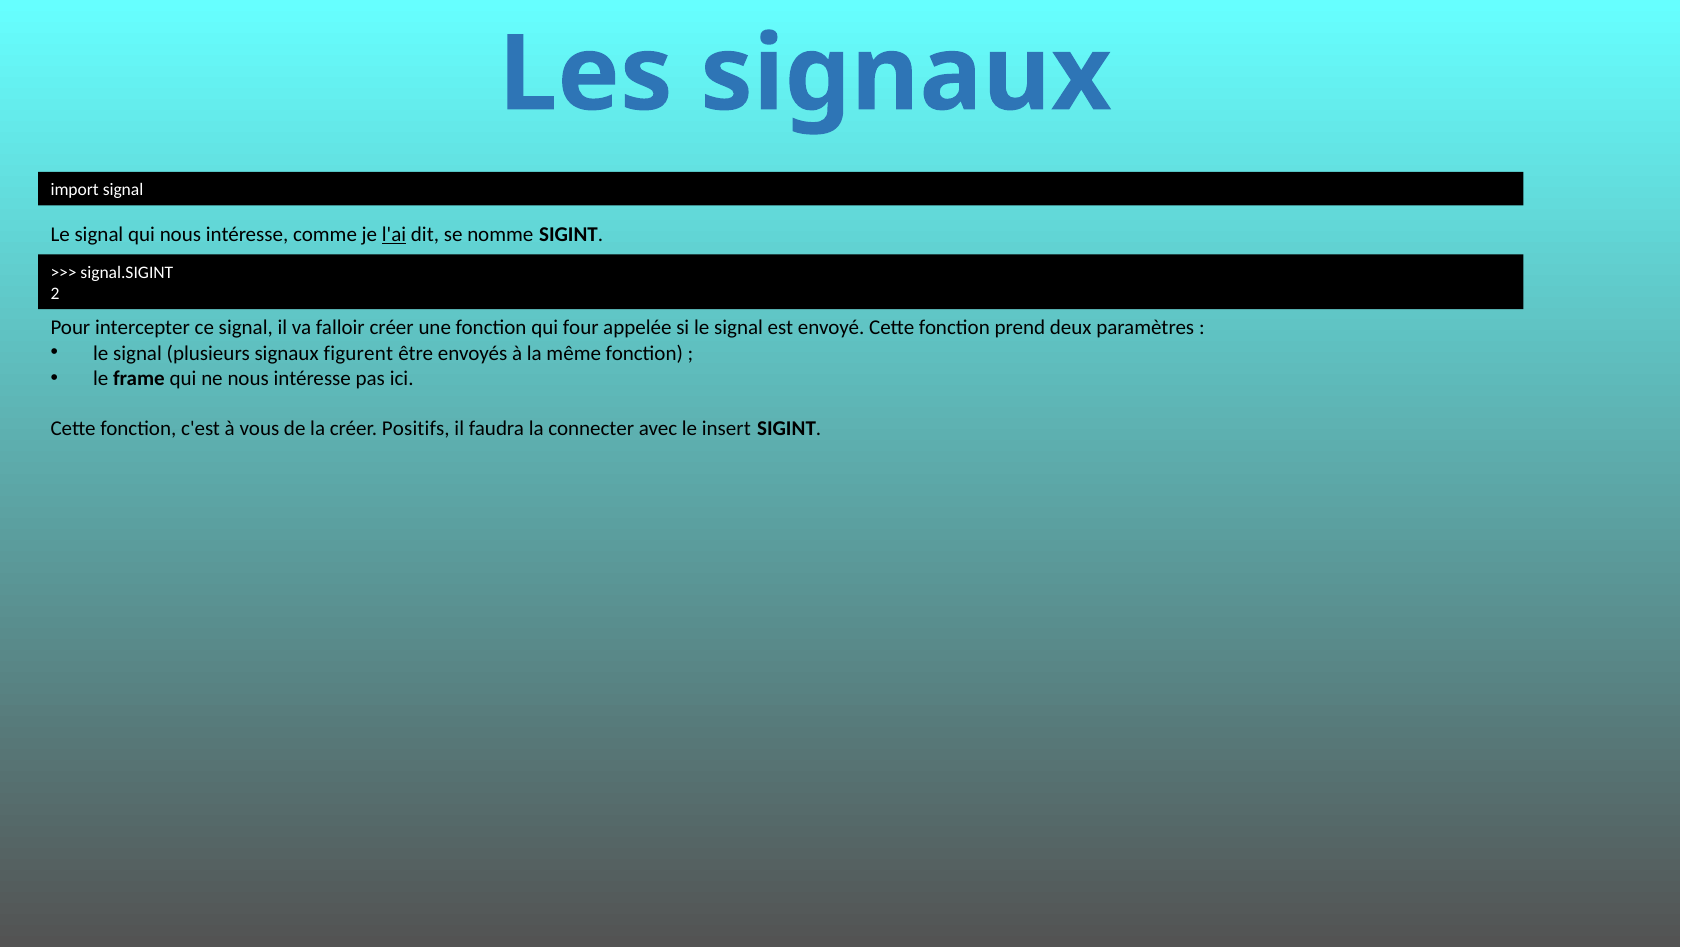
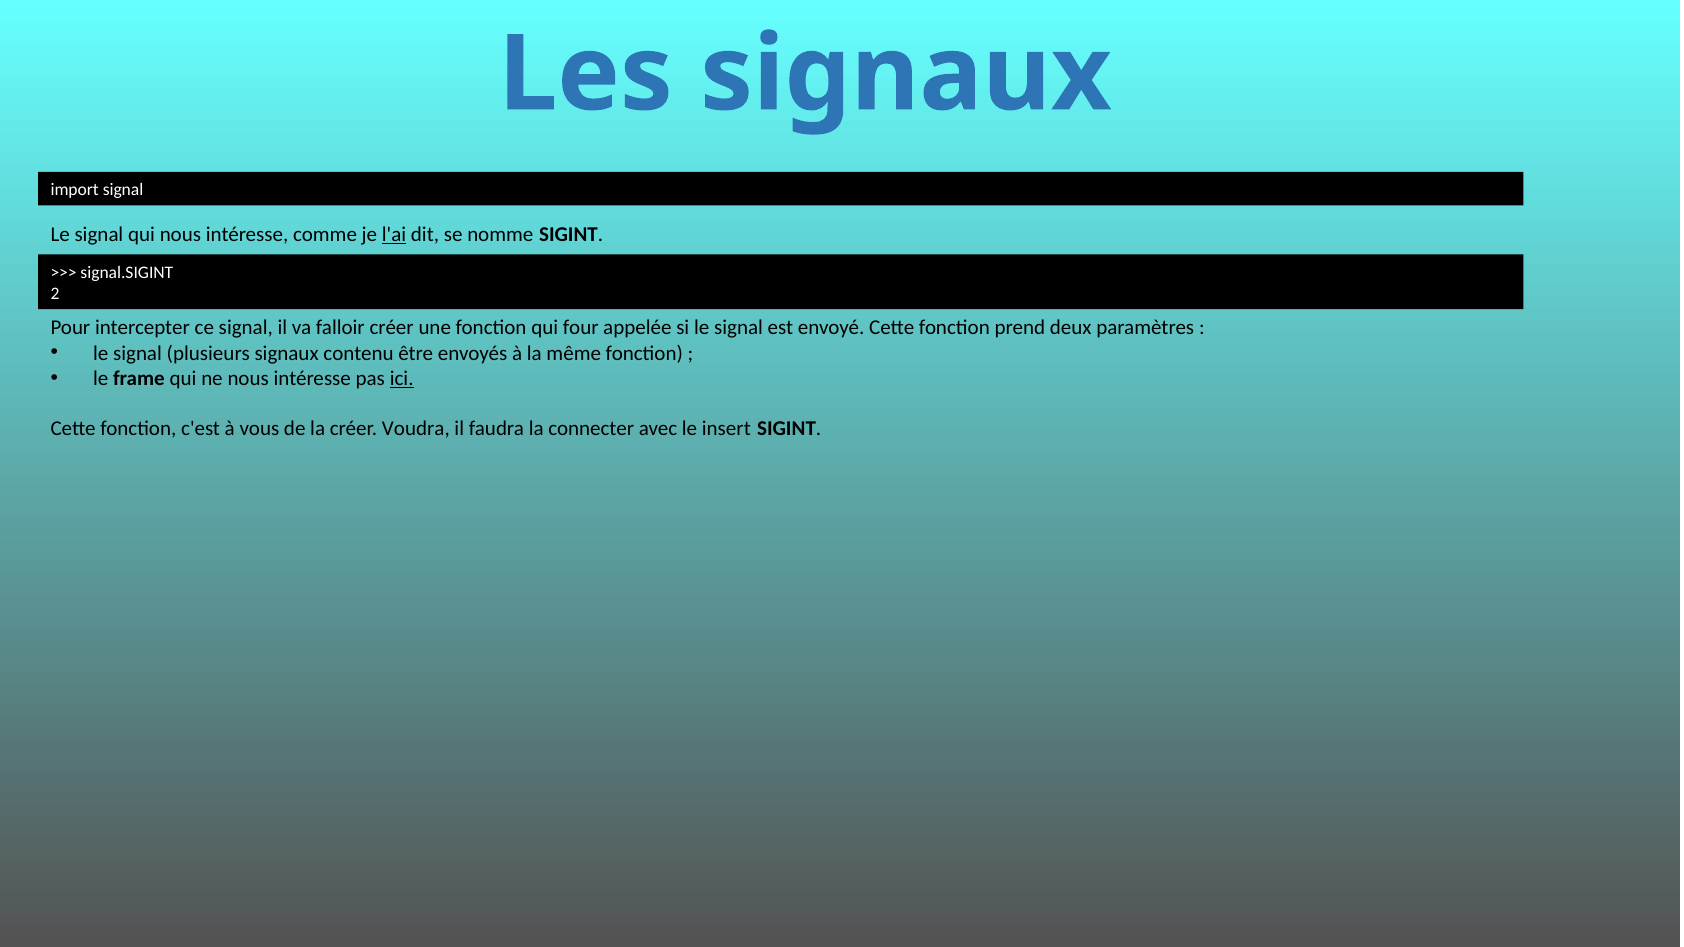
figurent: figurent -> contenu
ici underline: none -> present
Positifs: Positifs -> Voudra
